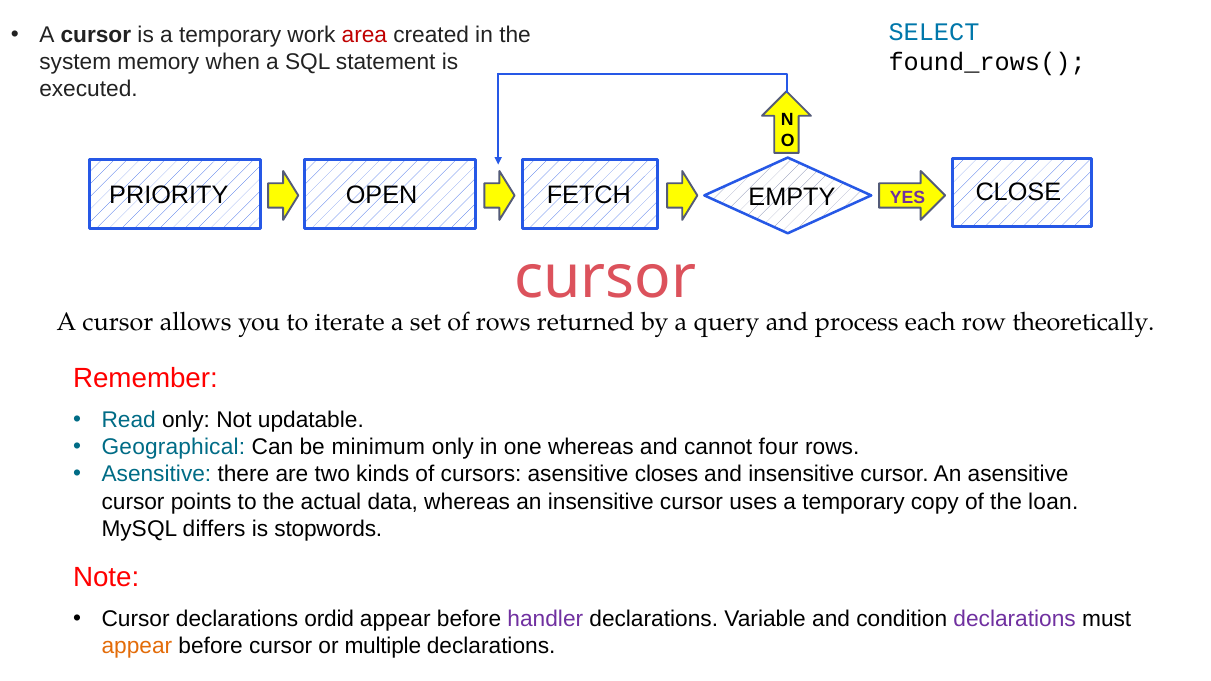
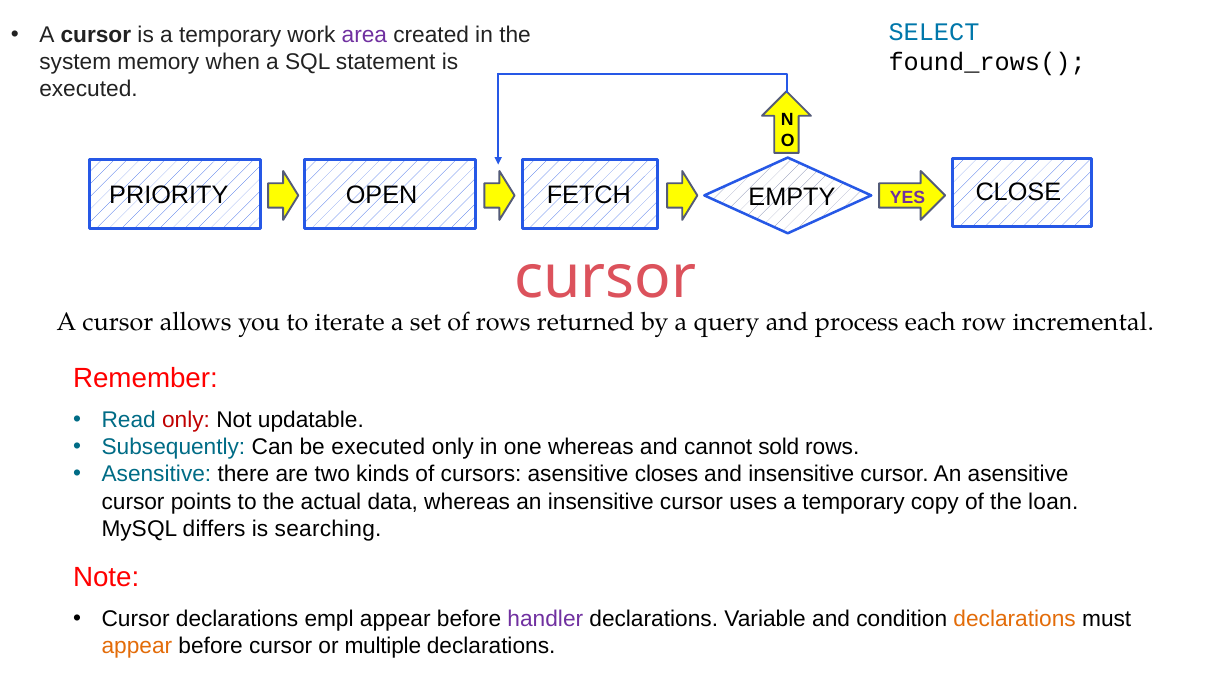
area colour: red -> purple
theoretically: theoretically -> incremental
only at (186, 420) colour: black -> red
Geographical: Geographical -> Subsequently
be minimum: minimum -> executed
four: four -> sold
stopwords: stopwords -> searching
ordid: ordid -> empl
declarations at (1015, 619) colour: purple -> orange
